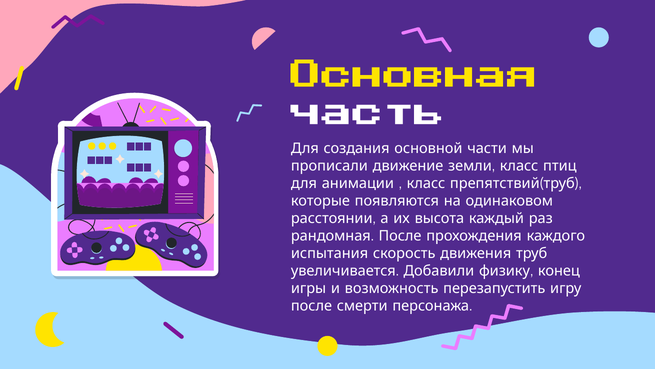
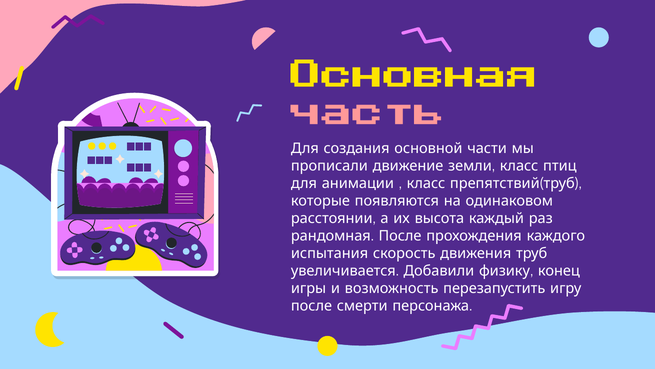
часть colour: white -> pink
